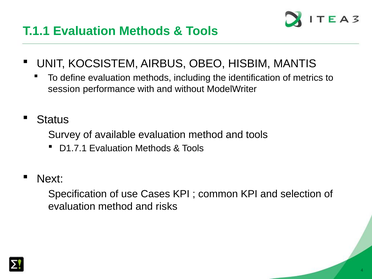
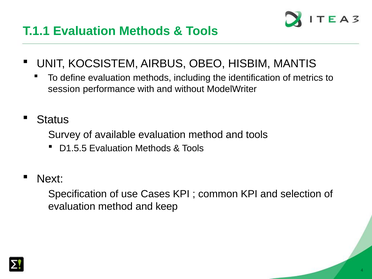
D1.7.1: D1.7.1 -> D1.5.5
risks: risks -> keep
